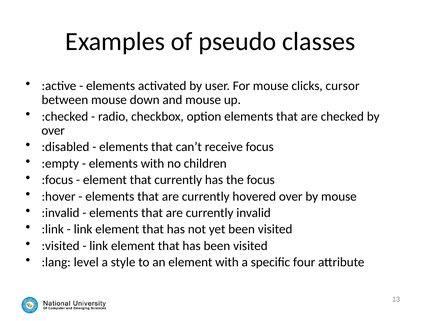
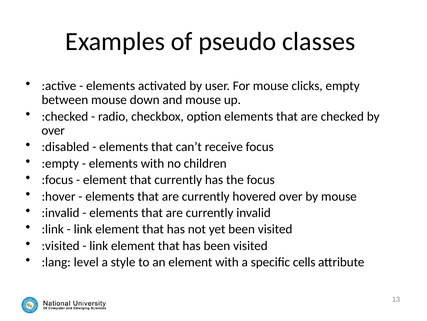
cursor: cursor -> empty
four: four -> cells
